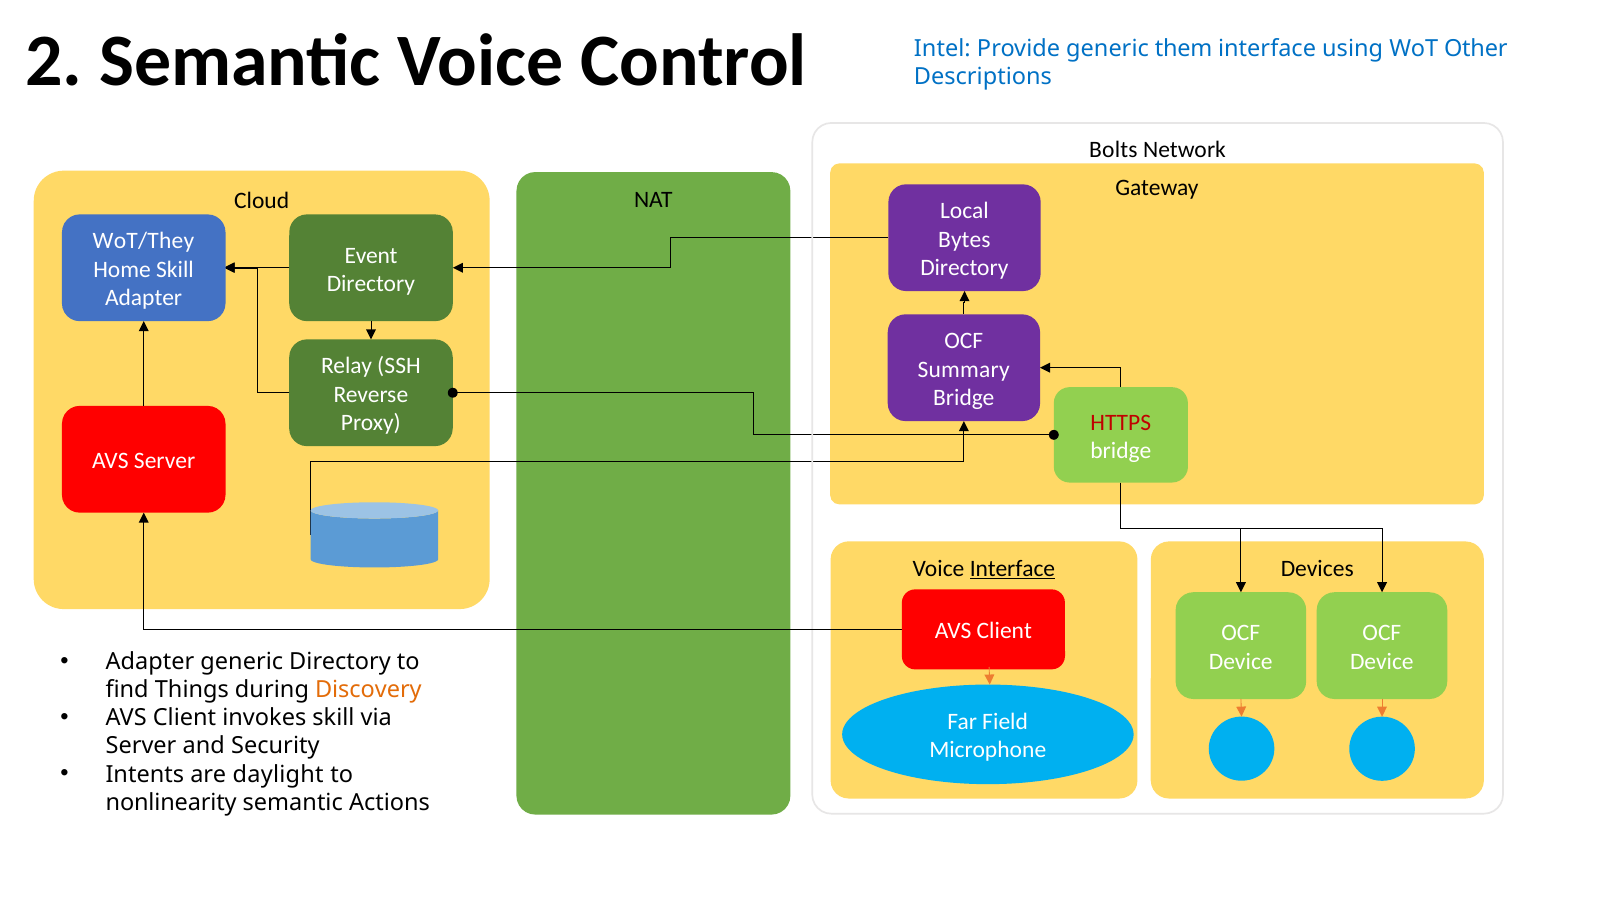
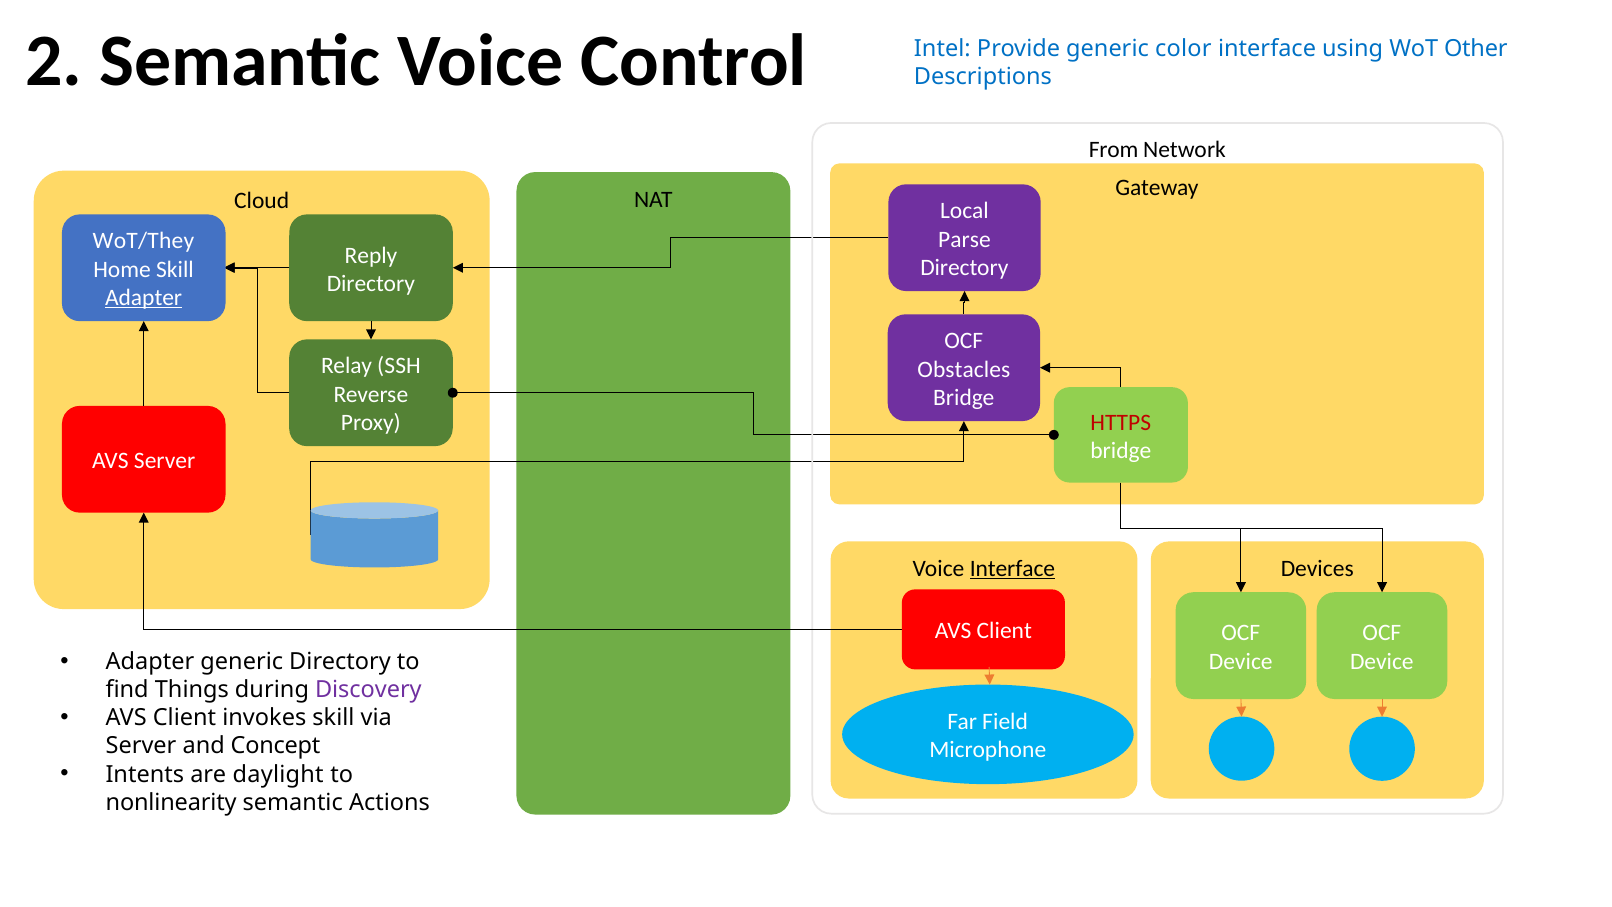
them: them -> color
Bolts: Bolts -> From
Bytes: Bytes -> Parse
Event: Event -> Reply
Adapter at (144, 298) underline: none -> present
Summary: Summary -> Obstacles
Discovery colour: orange -> purple
Security: Security -> Concept
